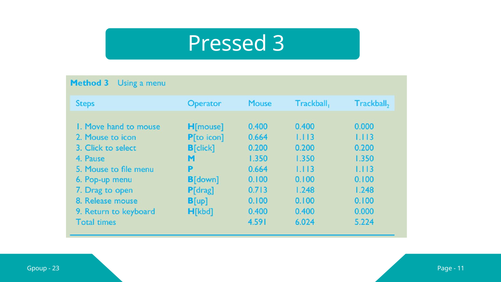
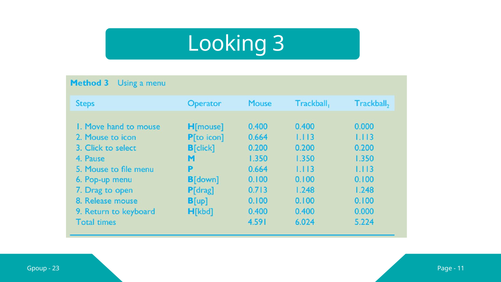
Pressed: Pressed -> Looking
